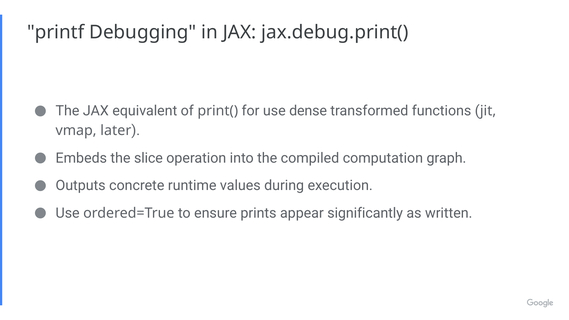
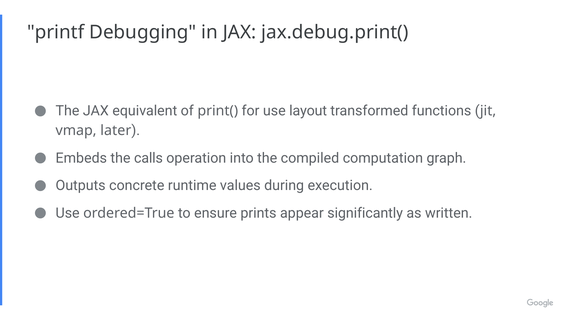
dense: dense -> layout
slice: slice -> calls
